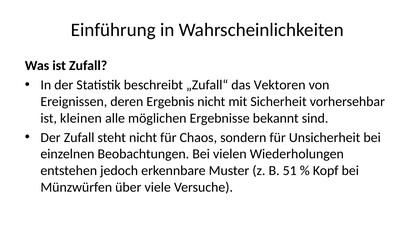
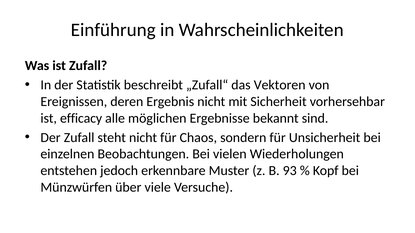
kleinen: kleinen -> efficacy
51: 51 -> 93
